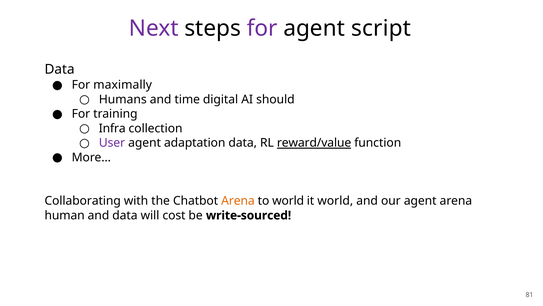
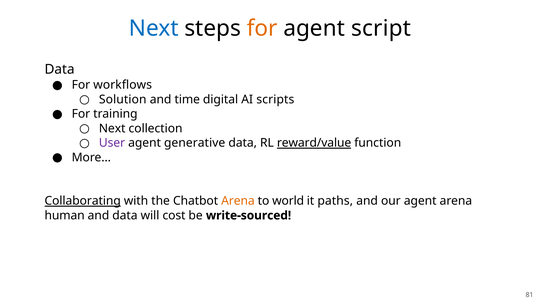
Next at (154, 28) colour: purple -> blue
for at (262, 28) colour: purple -> orange
maximally: maximally -> workflows
Humans: Humans -> Solution
should: should -> scripts
Infra at (112, 128): Infra -> Next
adaptation: adaptation -> generative
Collaborating underline: none -> present
it world: world -> paths
